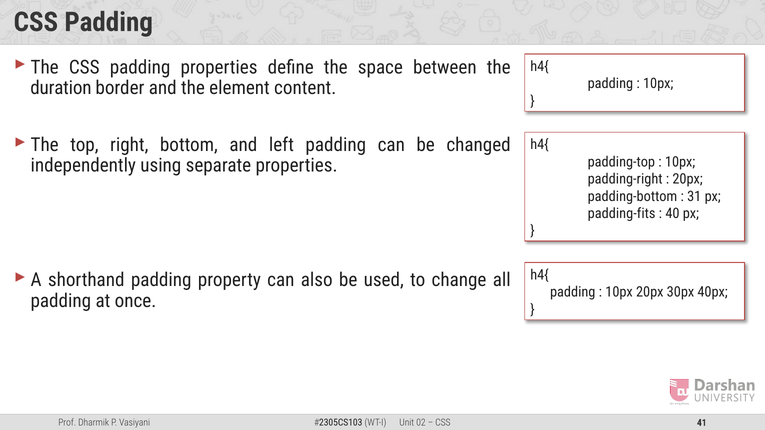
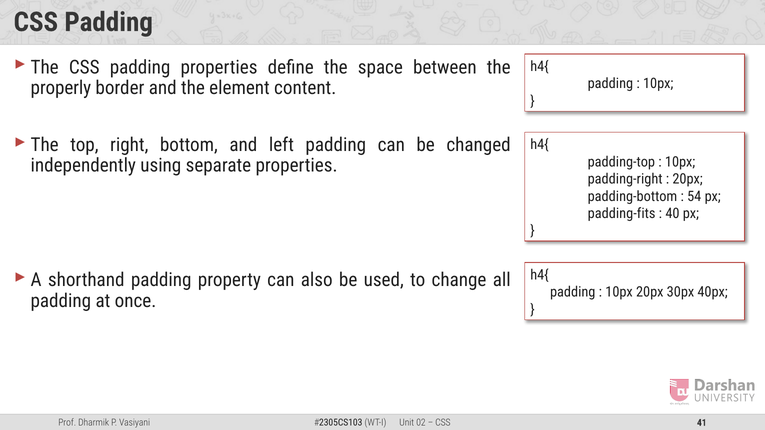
duration: duration -> properly
31: 31 -> 54
